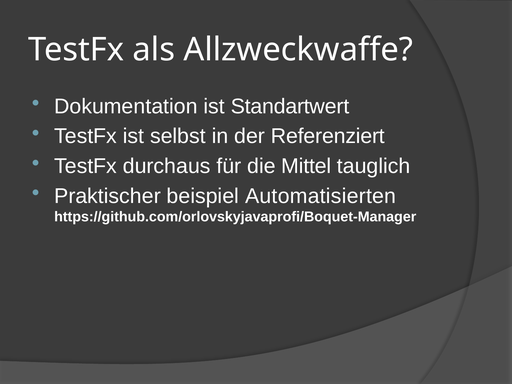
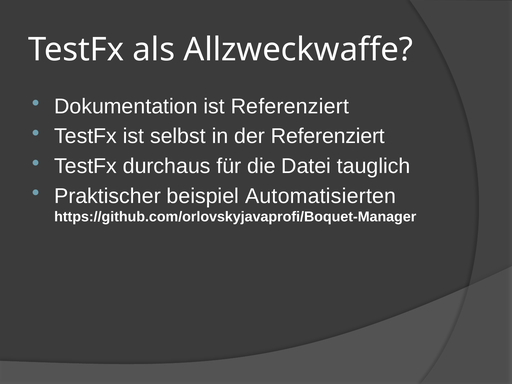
ist Standartwert: Standartwert -> Referenziert
Mittel: Mittel -> Datei
